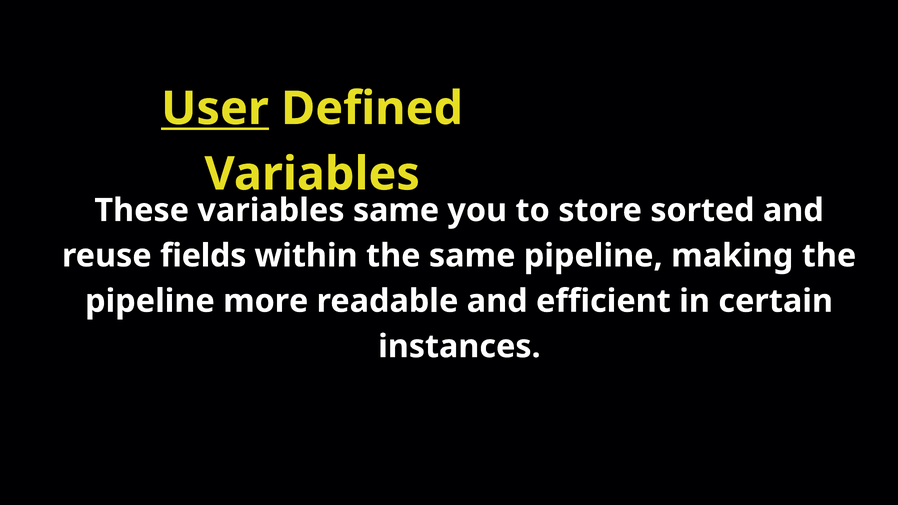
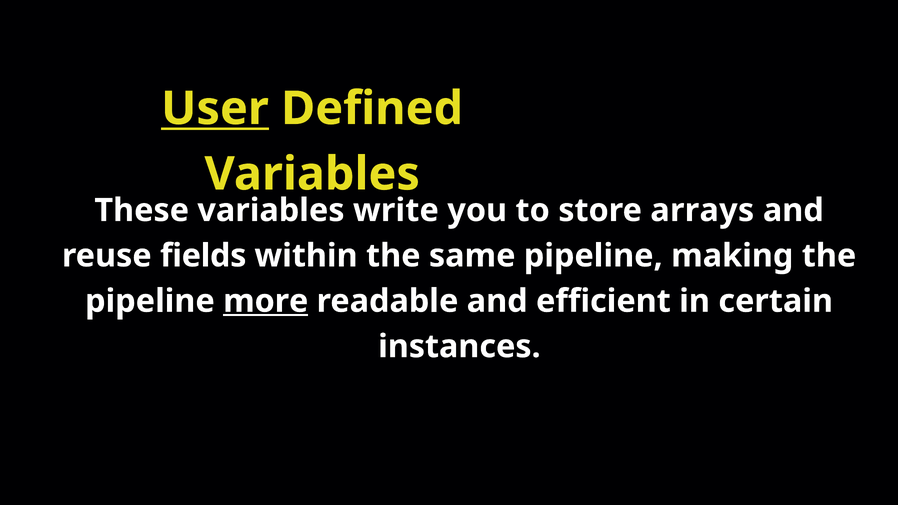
variables same: same -> write
sorted: sorted -> arrays
more underline: none -> present
